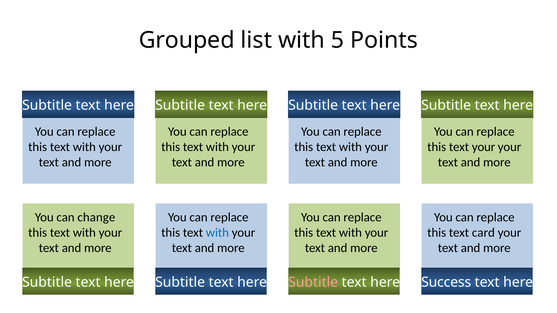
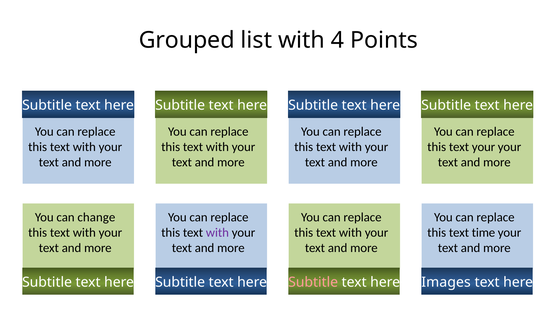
5: 5 -> 4
with at (217, 233) colour: blue -> purple
card: card -> time
Success: Success -> Images
